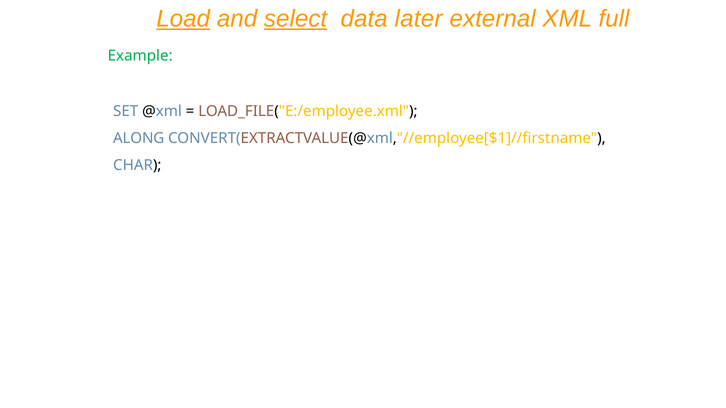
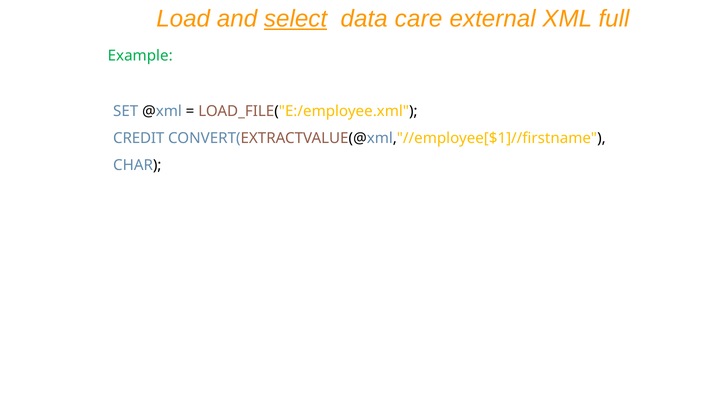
Load underline: present -> none
later: later -> care
ALONG: ALONG -> CREDIT
